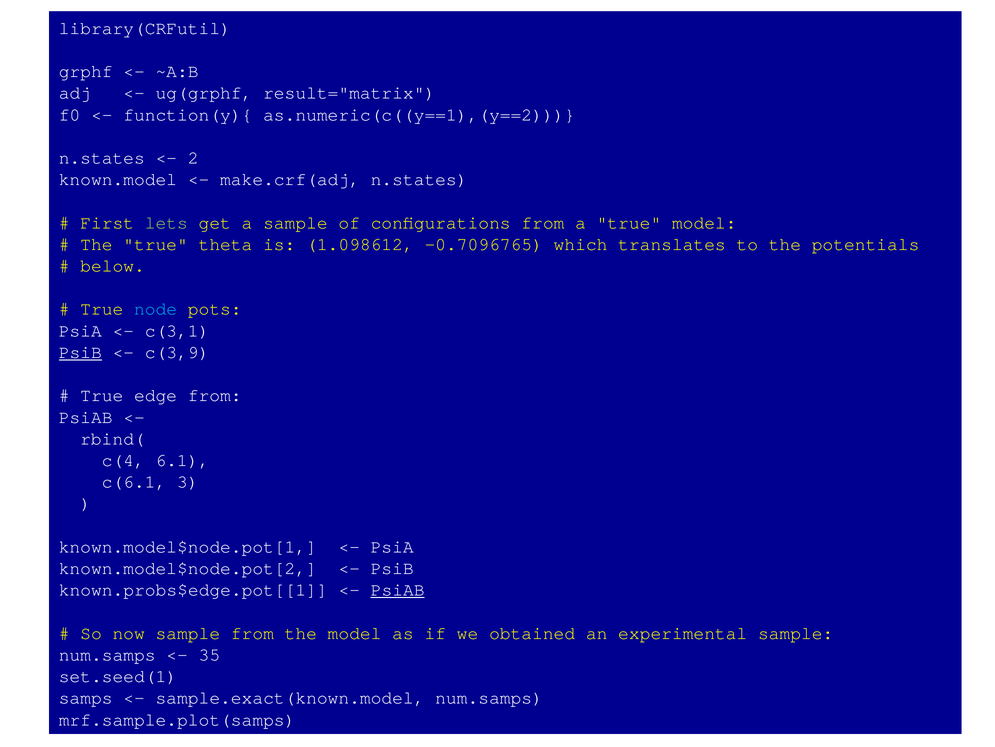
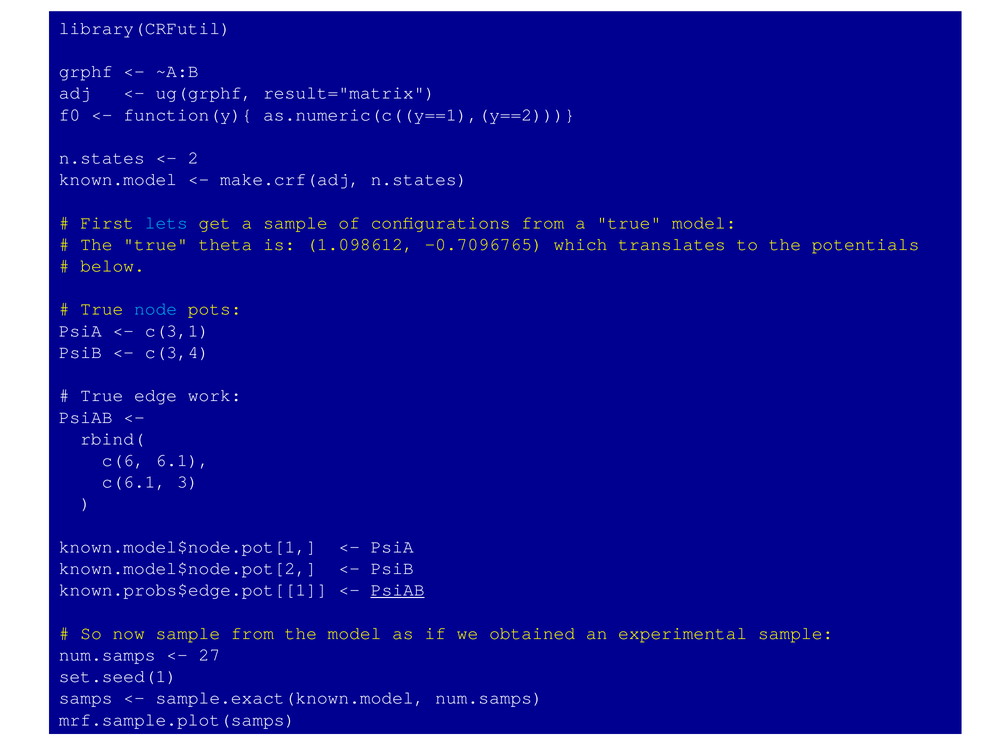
lets colour: light green -> light blue
PsiB at (80, 352) underline: present -> none
c(3,9: c(3,9 -> c(3,4
edge from: from -> work
c(4: c(4 -> c(6
35: 35 -> 27
